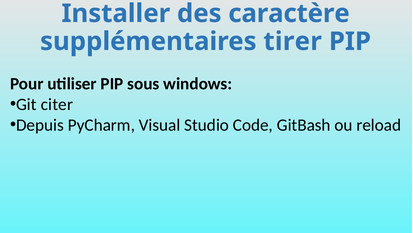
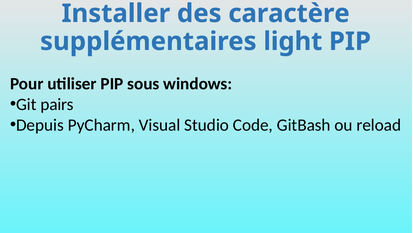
tirer: tirer -> light
citer: citer -> pairs
